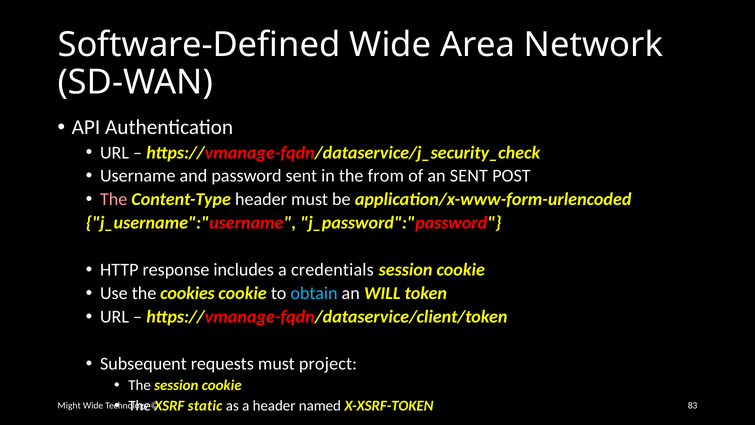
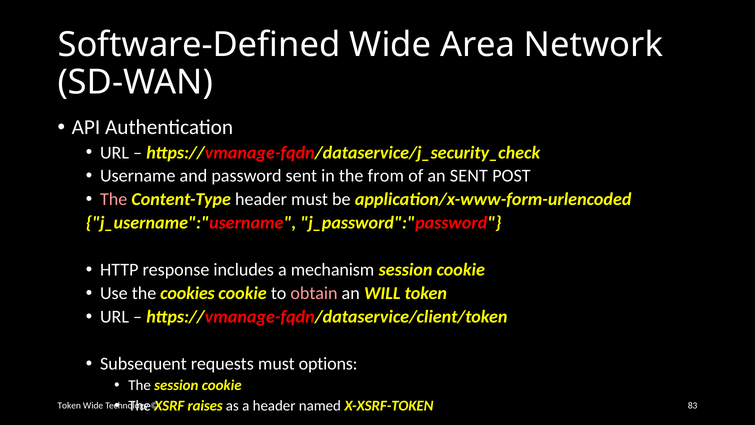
credentials: credentials -> mechanism
obtain colour: light blue -> pink
project: project -> options
static: static -> raises
Might at (69, 406): Might -> Token
